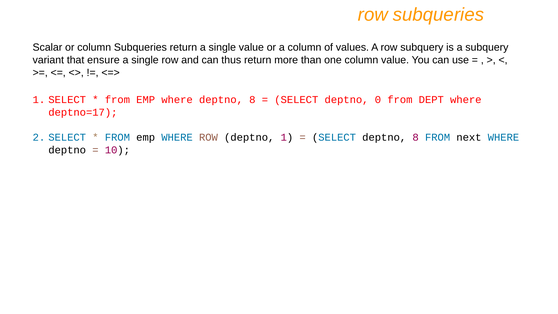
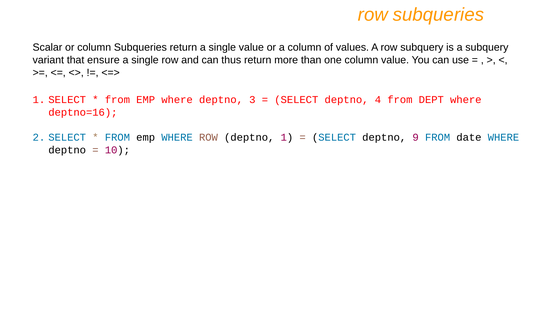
where deptno 8: 8 -> 3
0: 0 -> 4
deptno=17: deptno=17 -> deptno=16
SELECT deptno 8: 8 -> 9
next: next -> date
